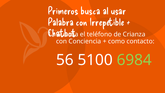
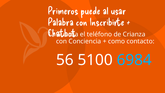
busca: busca -> puede
Irrepetible: Irrepetible -> Inscribirte
6984 colour: light green -> light blue
